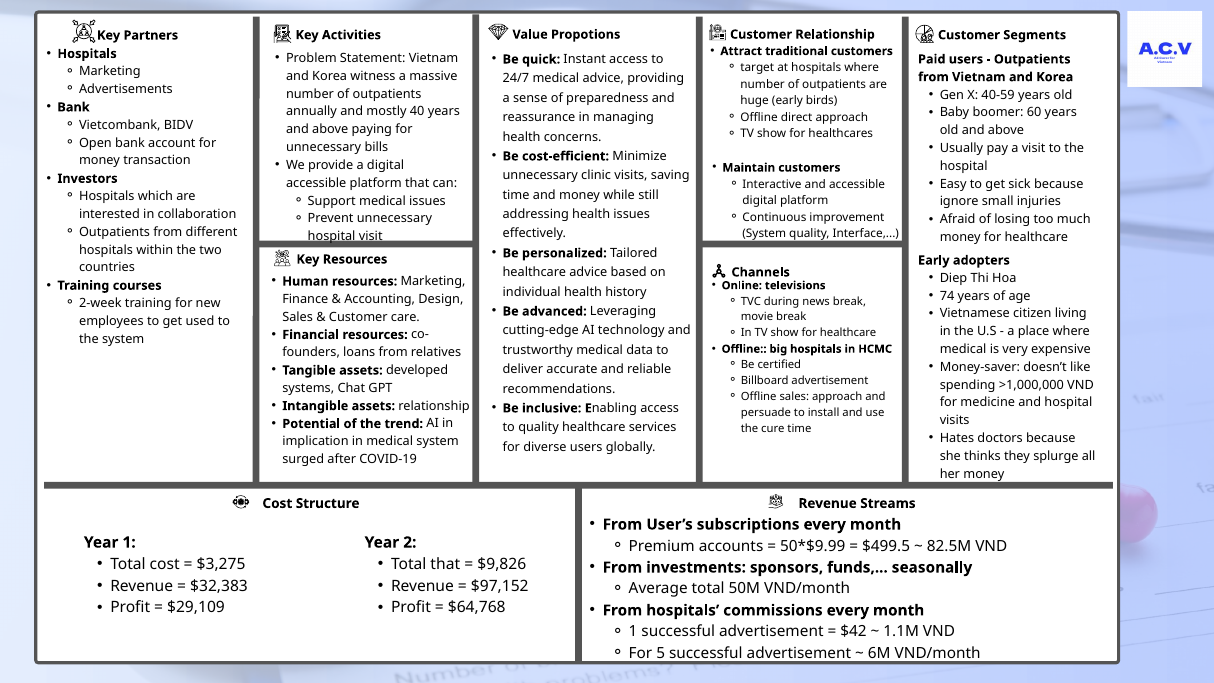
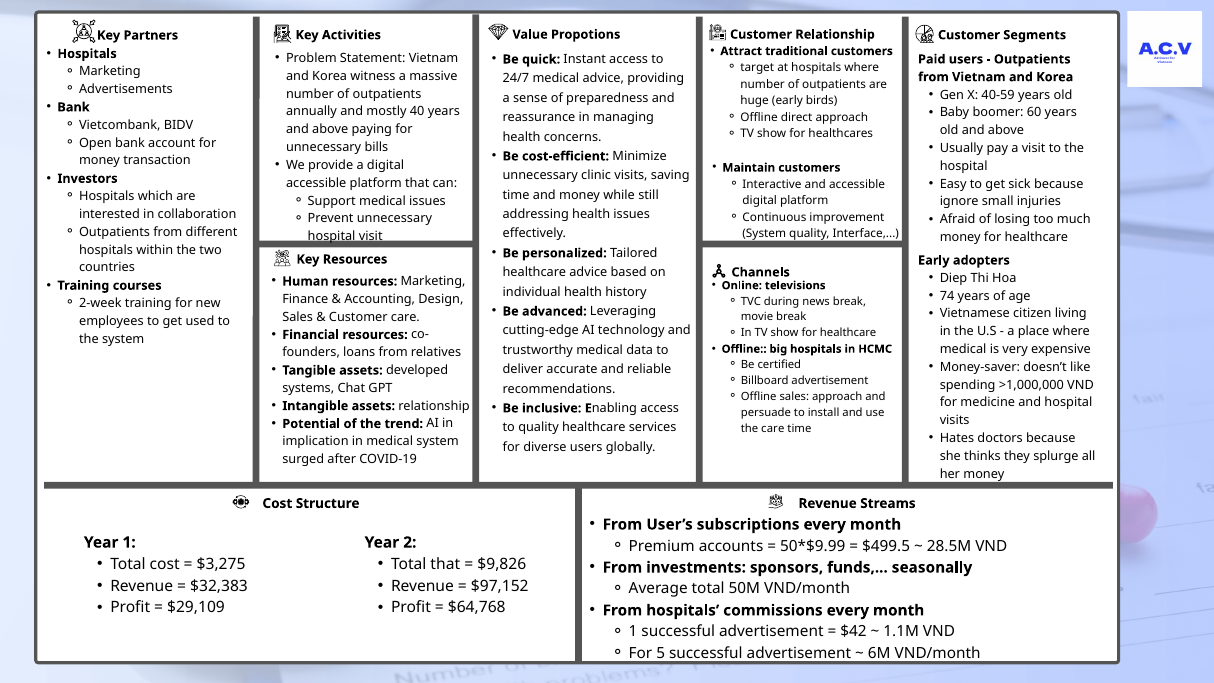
the cure: cure -> care
82.5M: 82.5M -> 28.5M
